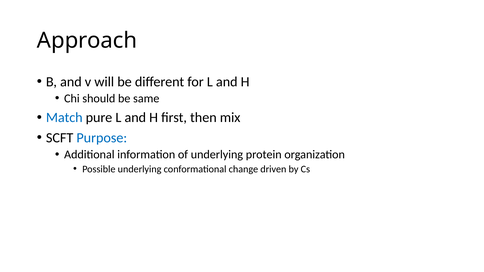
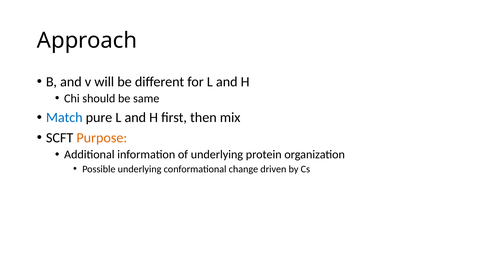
Purpose colour: blue -> orange
